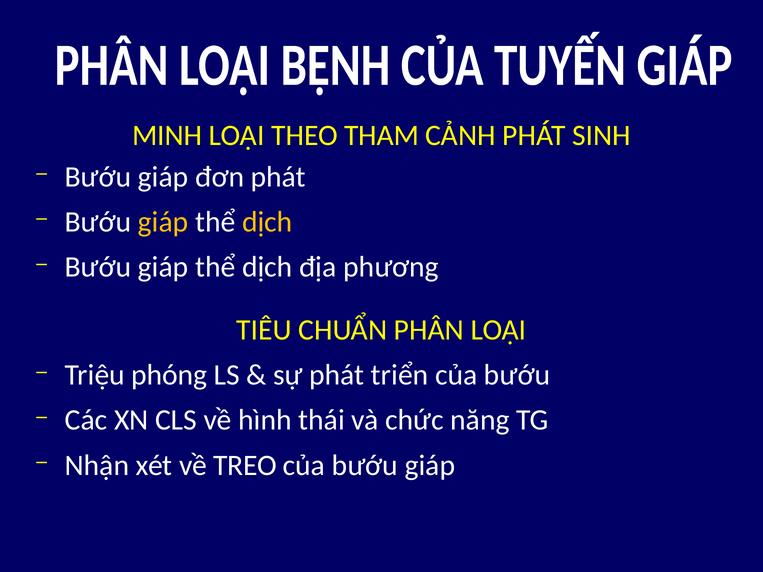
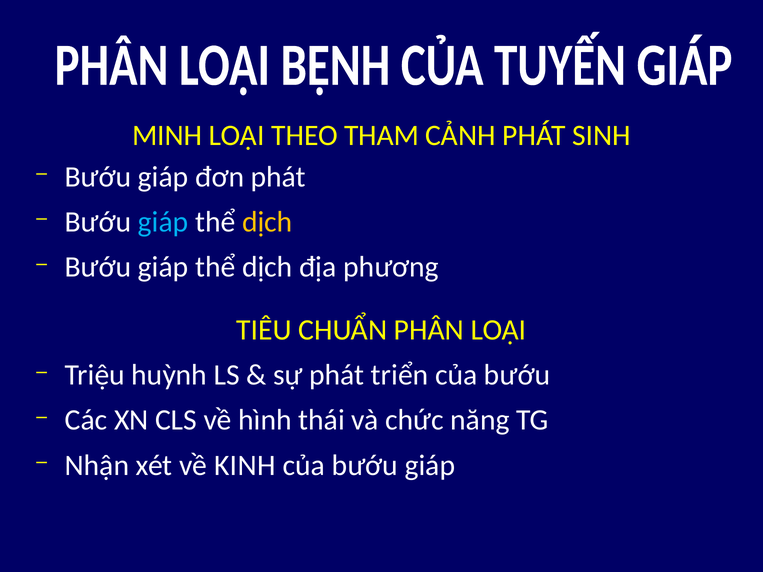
giáp at (163, 222) colour: yellow -> light blue
phóng: phóng -> huỳnh
TREO: TREO -> KINH
